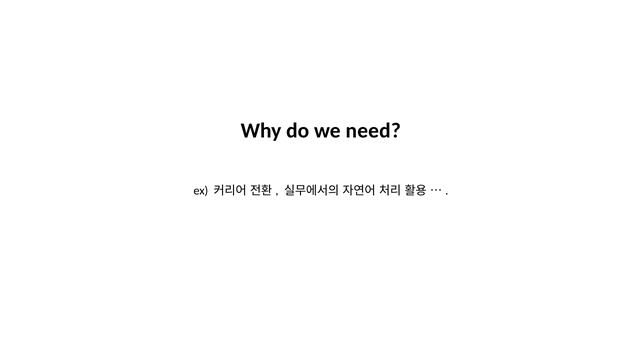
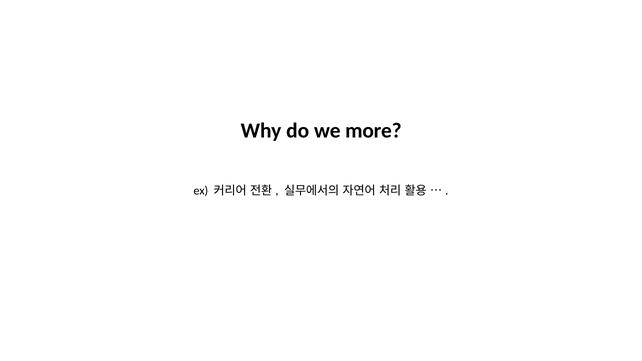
need: need -> more
